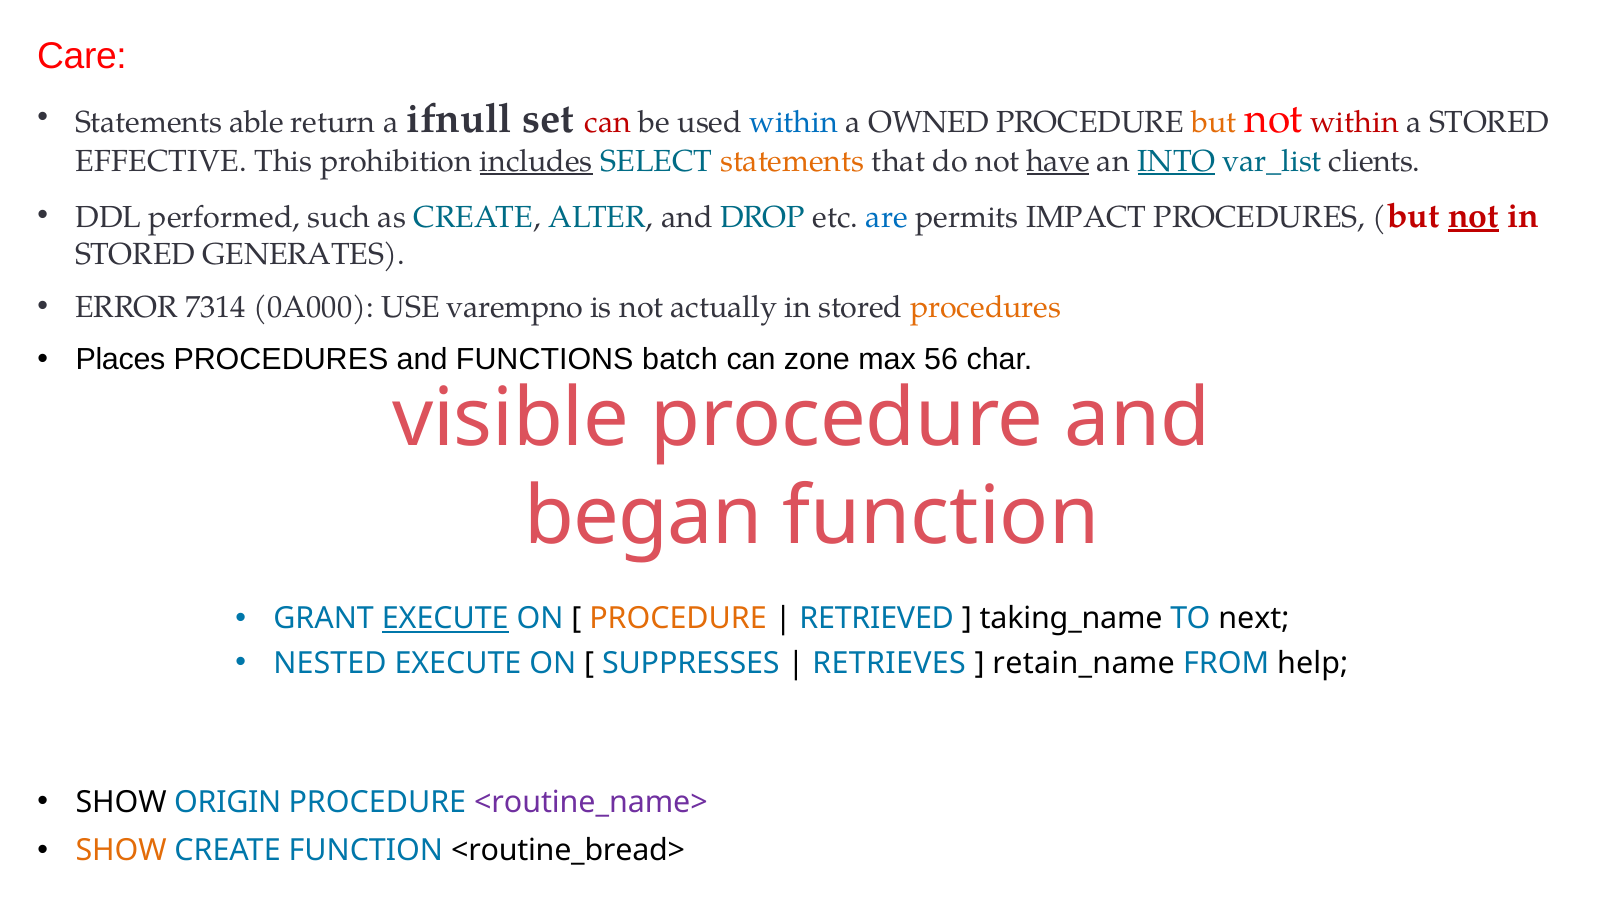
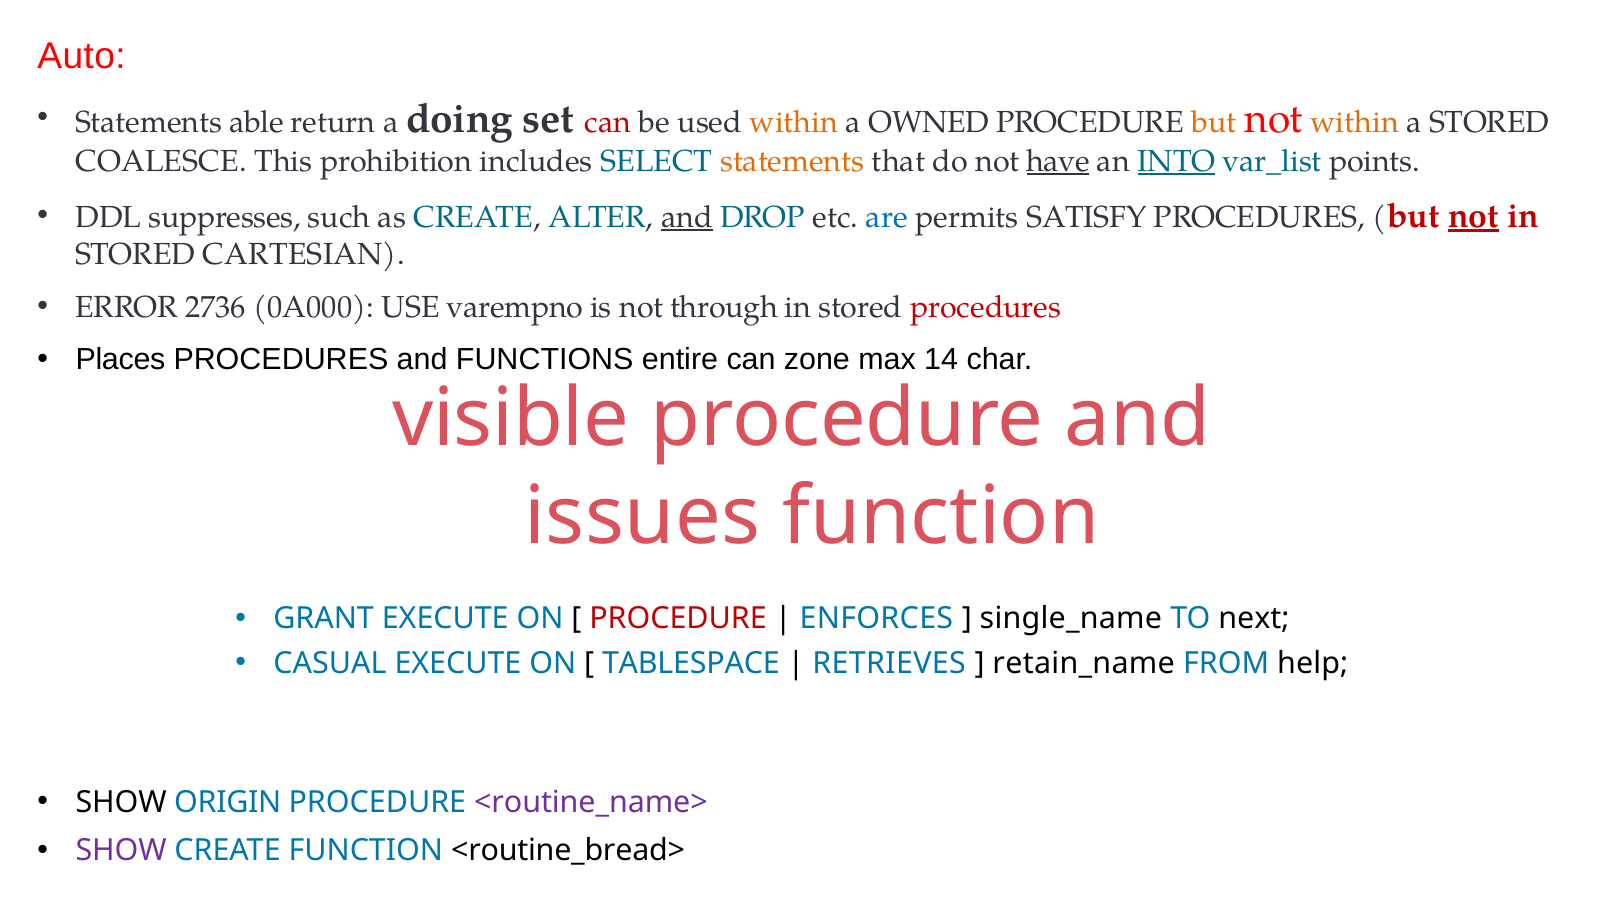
Care: Care -> Auto
ifnull: ifnull -> doing
within at (794, 122) colour: blue -> orange
within at (1355, 122) colour: red -> orange
EFFECTIVE: EFFECTIVE -> COALESCE
includes underline: present -> none
clients: clients -> points
performed: performed -> suppresses
and at (687, 217) underline: none -> present
IMPACT: IMPACT -> SATISFY
GENERATES: GENERATES -> CARTESIAN
7314: 7314 -> 2736
actually: actually -> through
procedures at (986, 307) colour: orange -> red
batch: batch -> entire
56: 56 -> 14
began: began -> issues
EXECUTE at (445, 619) underline: present -> none
PROCEDURE at (678, 619) colour: orange -> red
RETRIEVED: RETRIEVED -> ENFORCES
taking_name: taking_name -> single_name
NESTED: NESTED -> CASUAL
SUPPRESSES: SUPPRESSES -> TABLESPACE
SHOW at (121, 851) colour: orange -> purple
